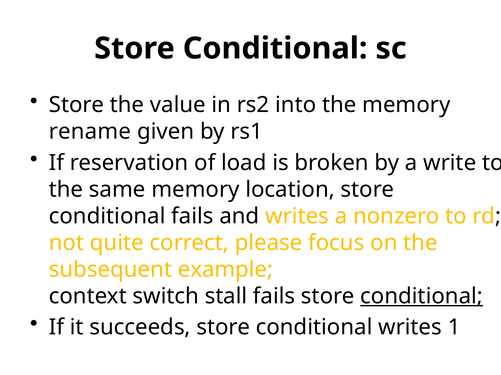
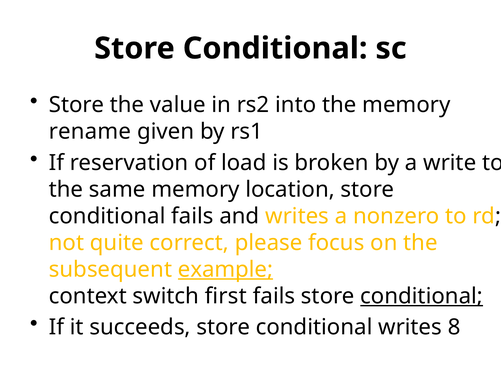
example underline: none -> present
stall: stall -> first
1: 1 -> 8
